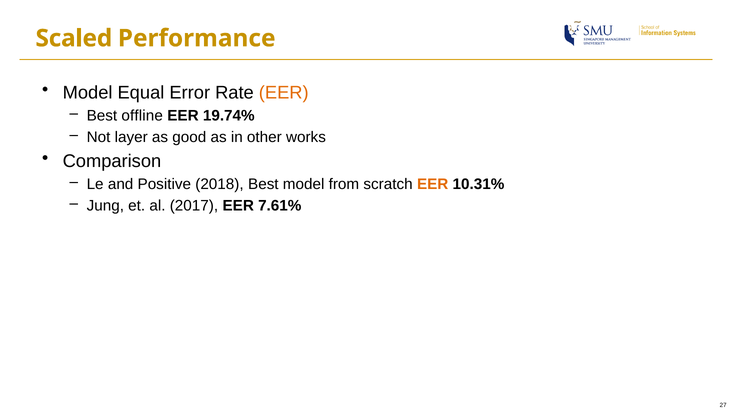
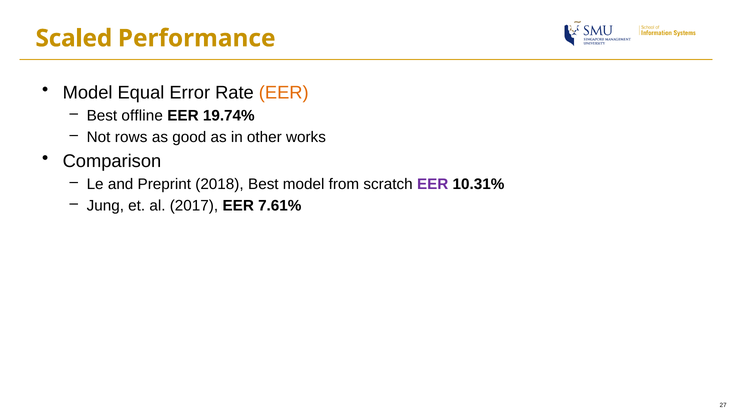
layer: layer -> rows
Positive: Positive -> Preprint
EER at (433, 184) colour: orange -> purple
